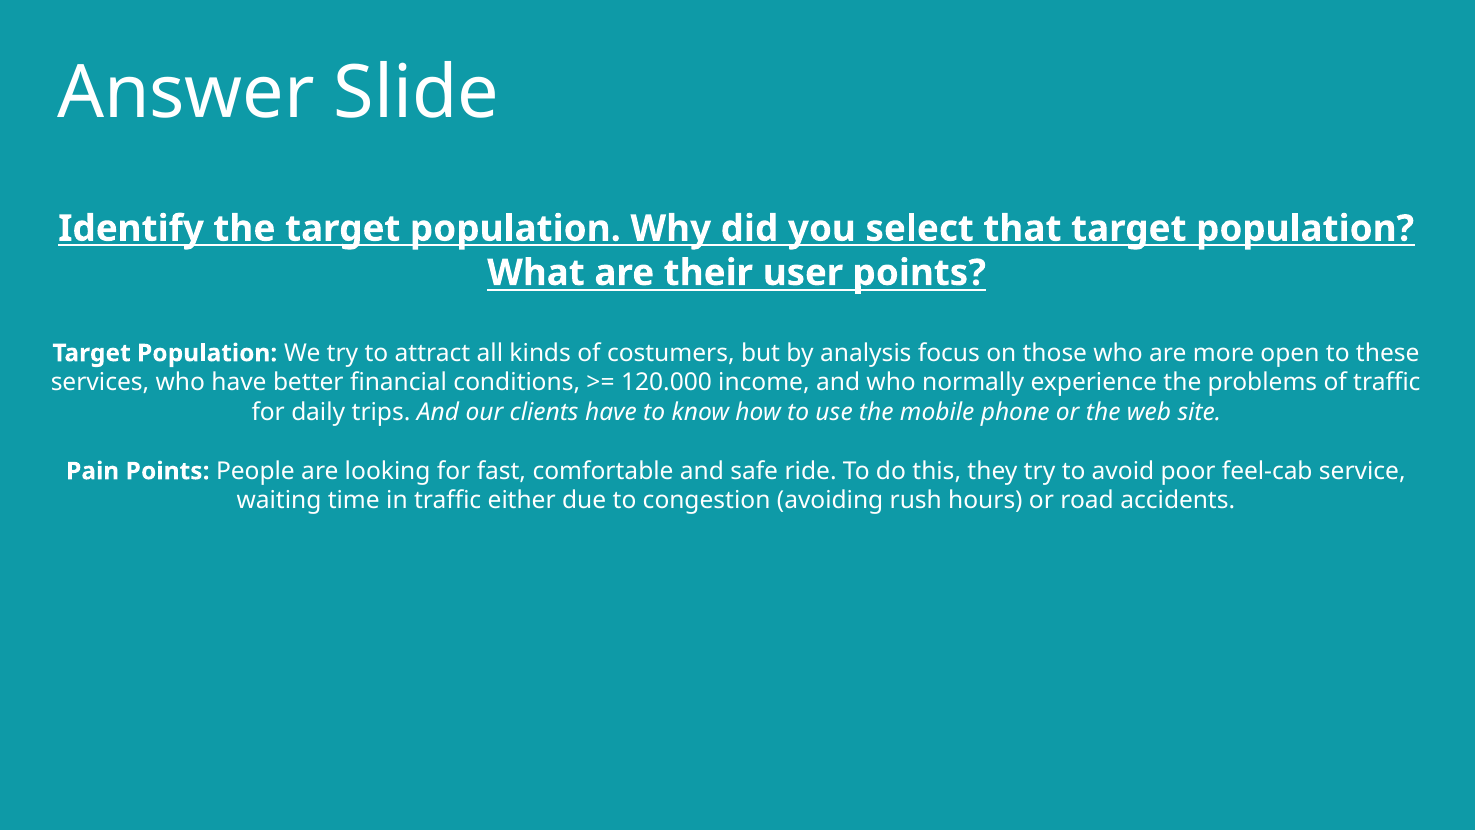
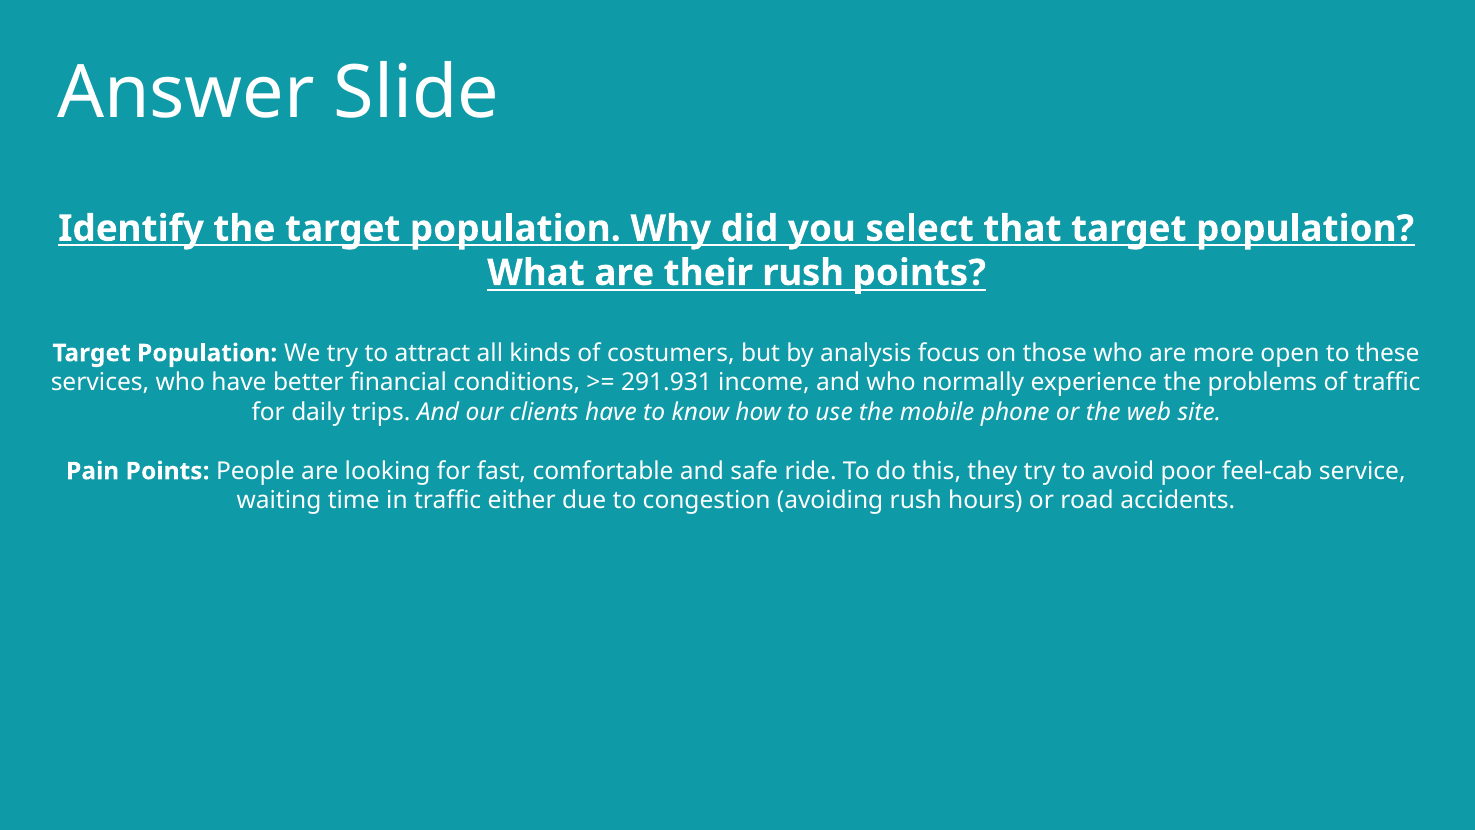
their user: user -> rush
120.000: 120.000 -> 291.931
